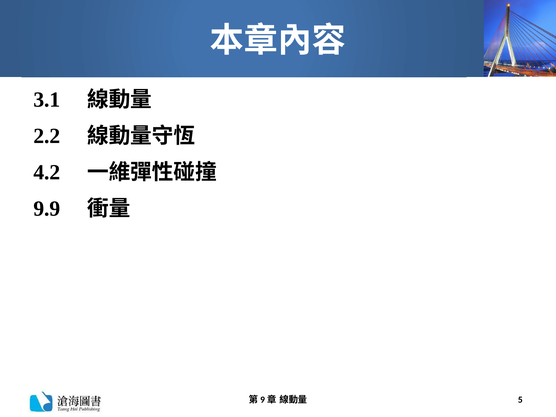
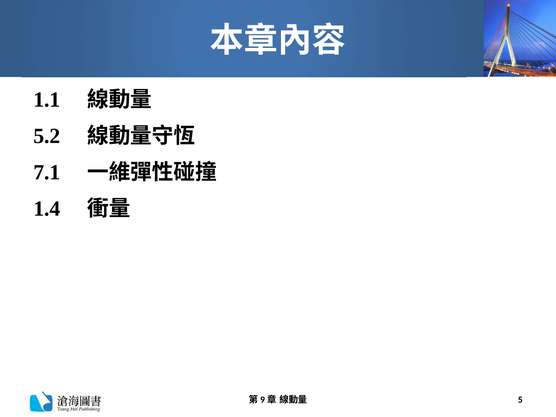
3.1: 3.1 -> 1.1
2.2: 2.2 -> 5.2
4.2: 4.2 -> 7.1
9.9: 9.9 -> 1.4
